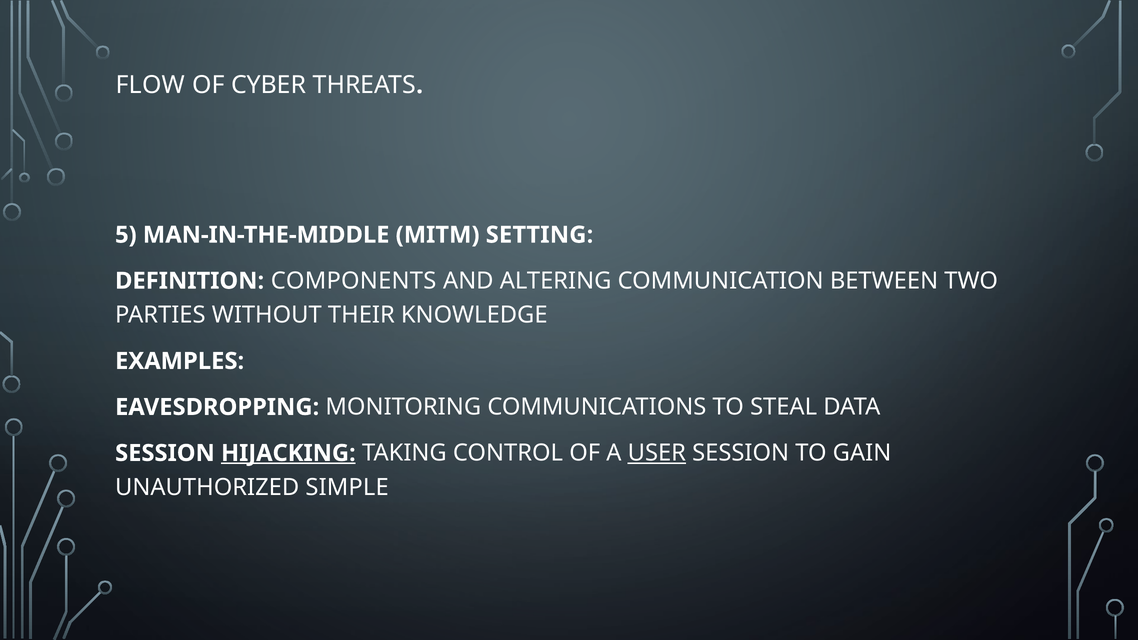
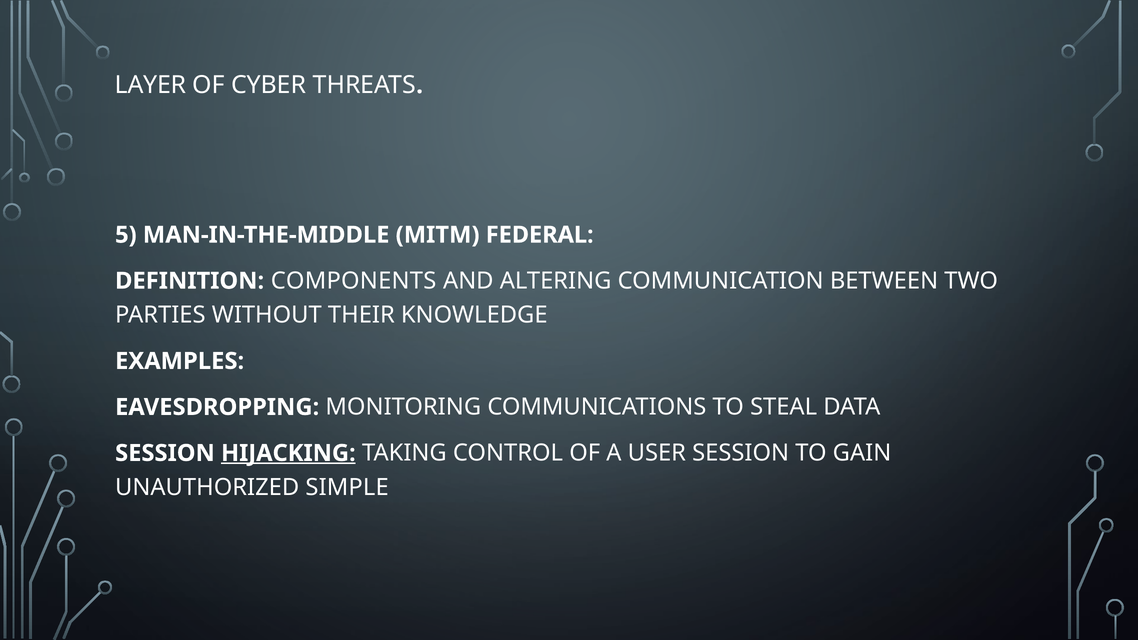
FLOW: FLOW -> LAYER
SETTING: SETTING -> FEDERAL
USER underline: present -> none
